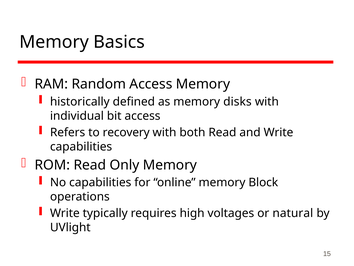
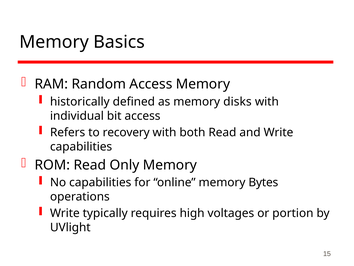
Block: Block -> Bytes
natural: natural -> portion
